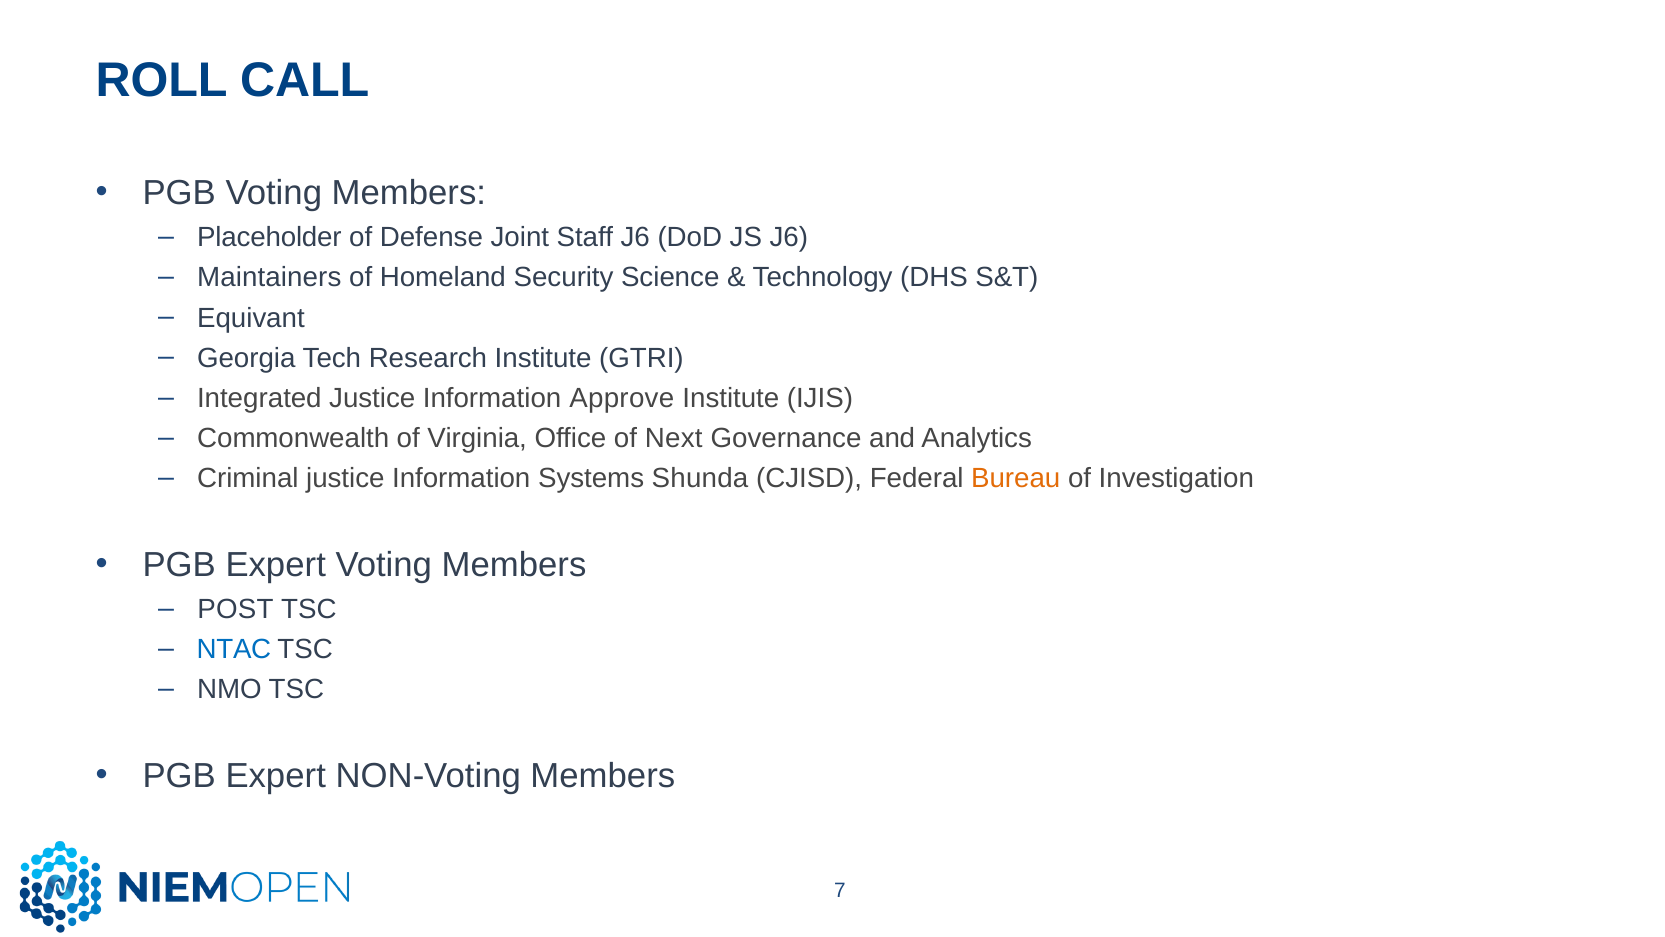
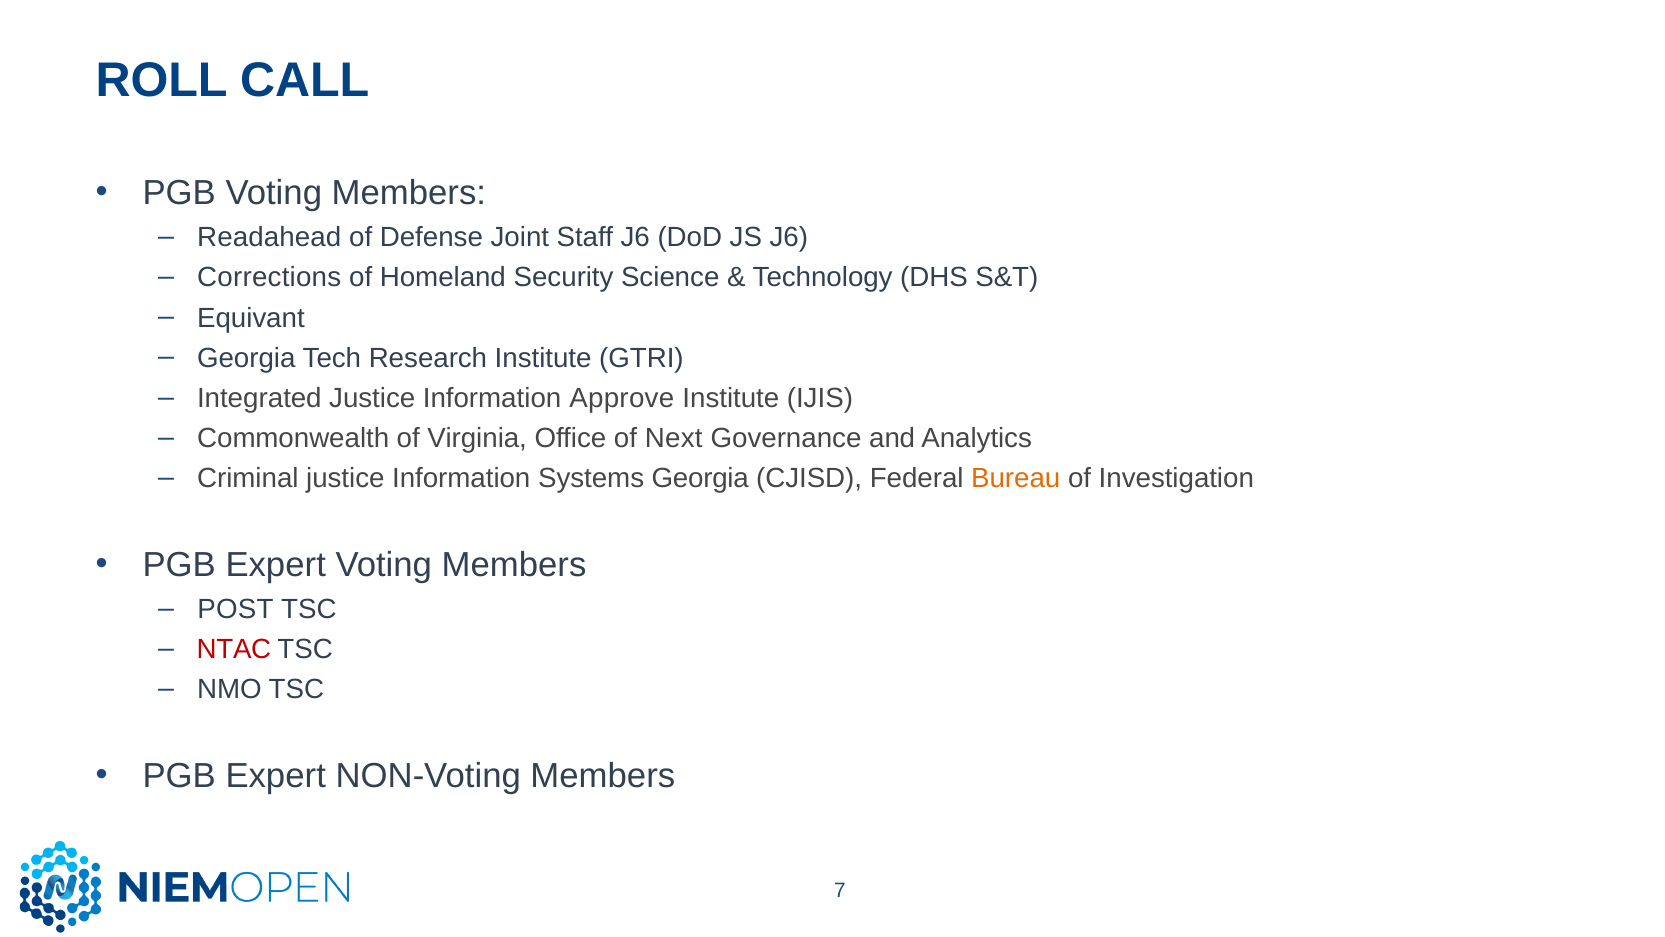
Placeholder: Placeholder -> Readahead
Maintainers: Maintainers -> Corrections
Systems Shunda: Shunda -> Georgia
NTAC colour: blue -> red
